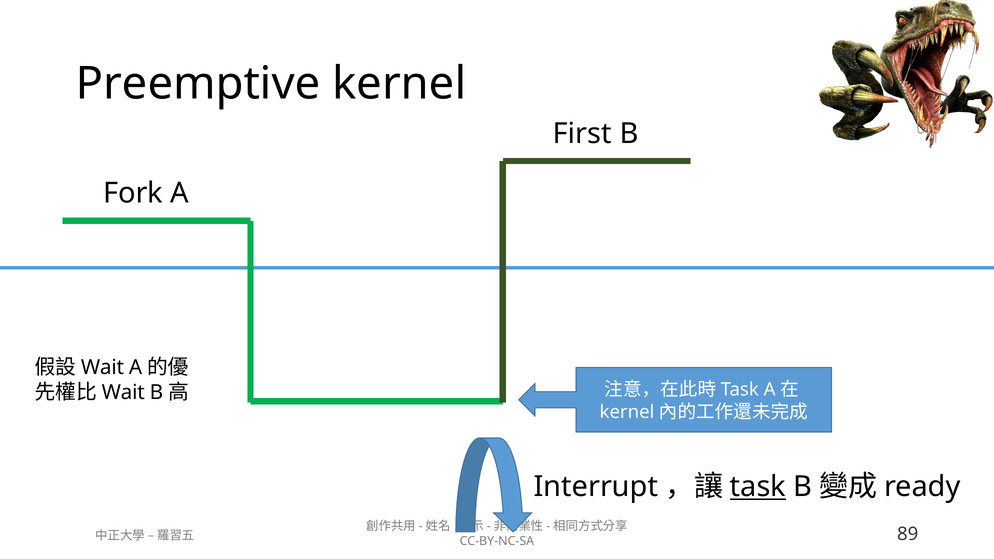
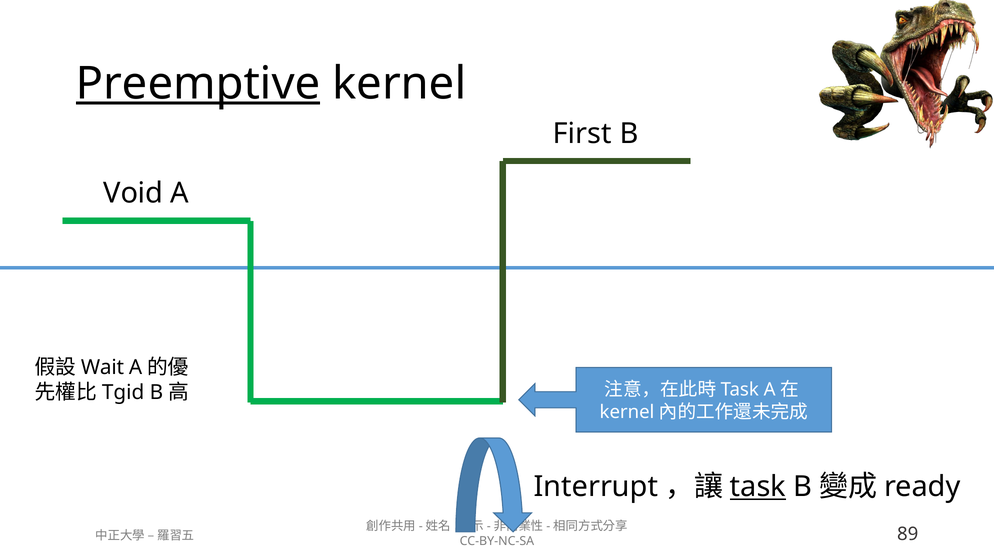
Preemptive underline: none -> present
Fork: Fork -> Void
Wait at (123, 392): Wait -> Tgid
